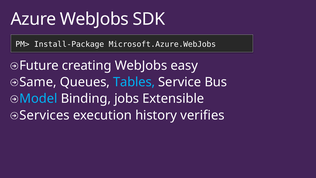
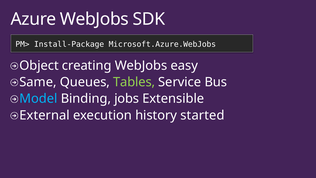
Future: Future -> Object
Tables colour: light blue -> light green
Services: Services -> External
verifies: verifies -> started
